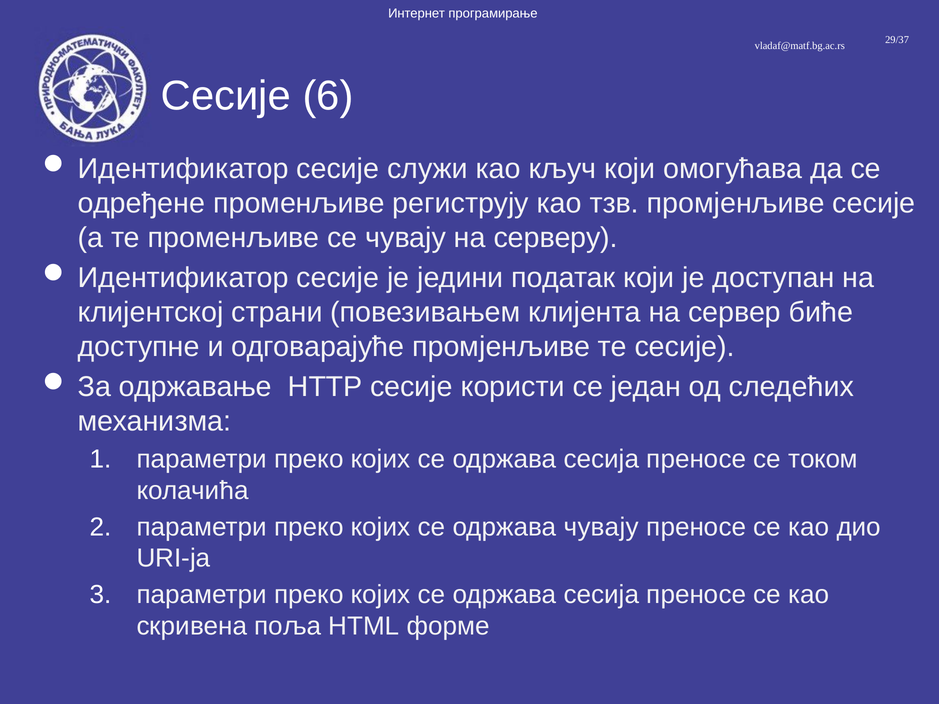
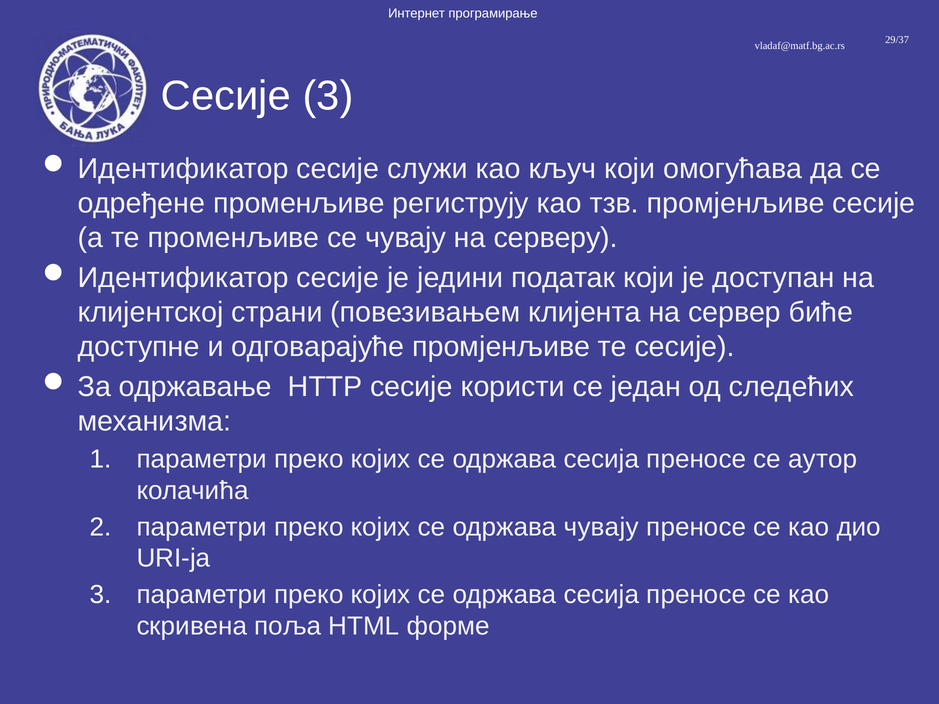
Сесије 6: 6 -> 3
током: током -> аутор
